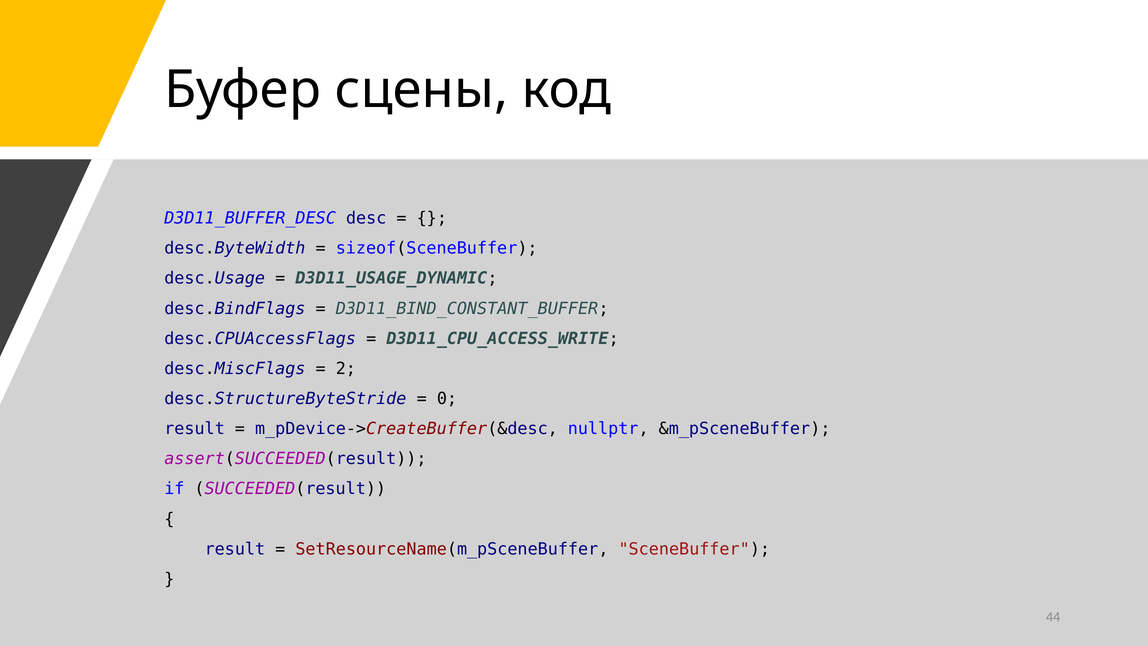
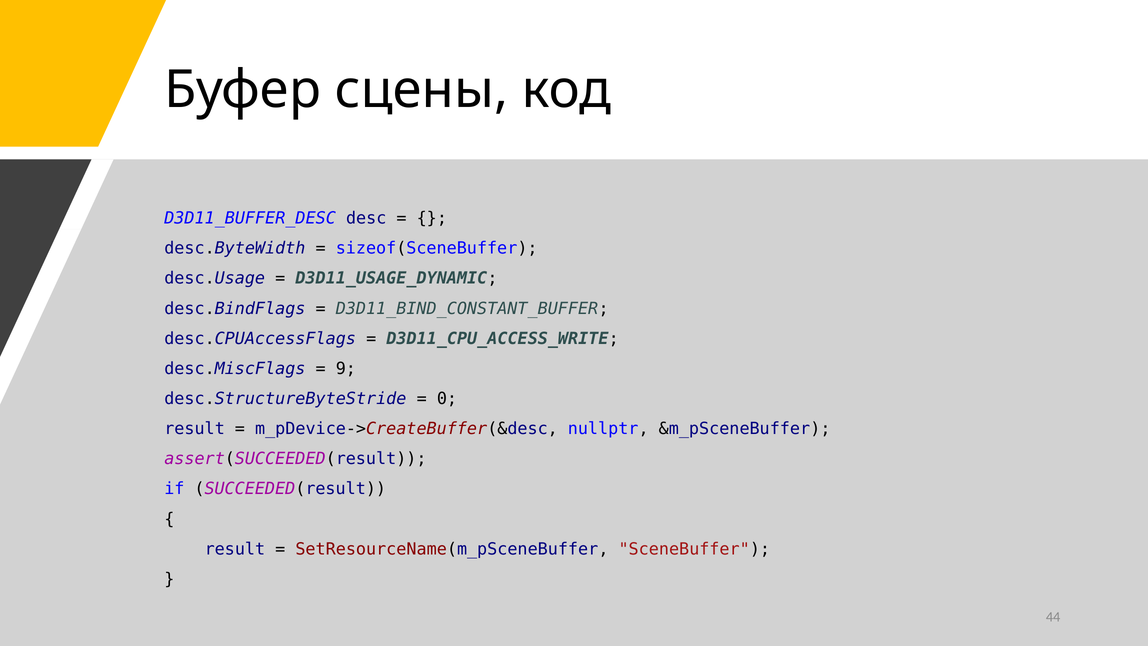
2: 2 -> 9
